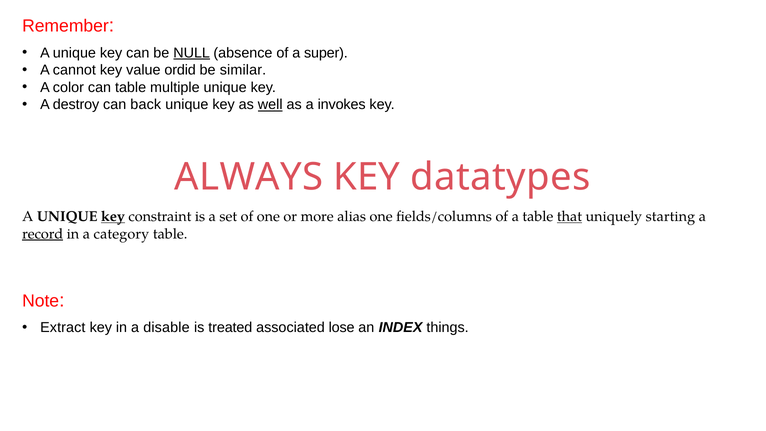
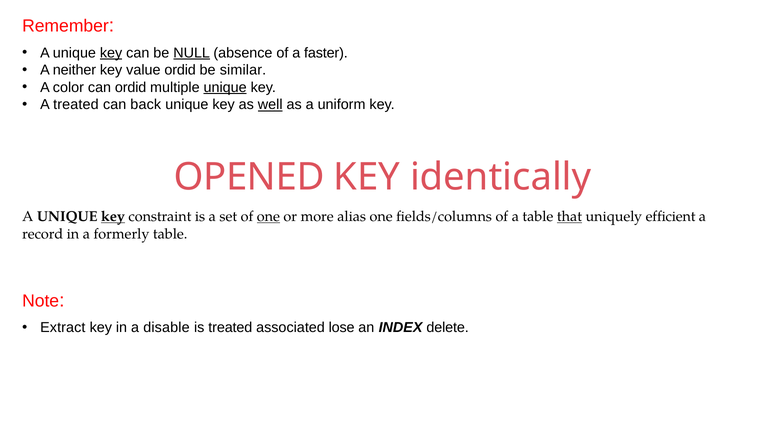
key at (111, 53) underline: none -> present
super: super -> faster
cannot: cannot -> neither
can table: table -> ordid
unique at (225, 87) underline: none -> present
A destroy: destroy -> treated
invokes: invokes -> uniform
ALWAYS: ALWAYS -> OPENED
datatypes: datatypes -> identically
one at (268, 216) underline: none -> present
starting: starting -> efficient
record underline: present -> none
category: category -> formerly
things: things -> delete
